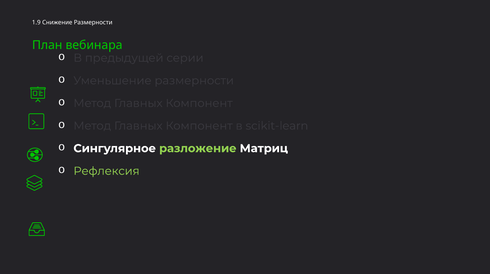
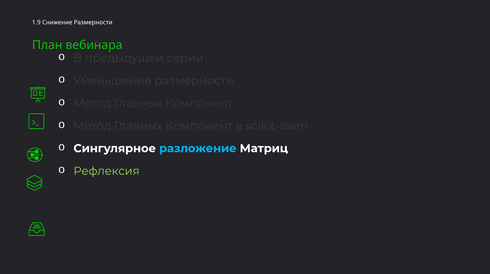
разложение colour: light green -> light blue
